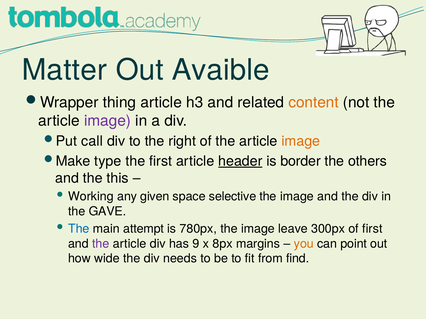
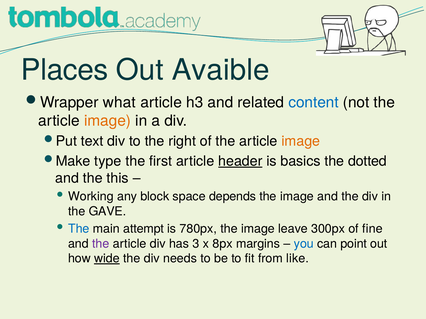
Matter: Matter -> Places
thing: thing -> what
content colour: orange -> blue
image at (108, 121) colour: purple -> orange
call: call -> text
border: border -> basics
others: others -> dotted
given: given -> block
selective: selective -> depends
of first: first -> fine
9: 9 -> 3
you colour: orange -> blue
wide underline: none -> present
find: find -> like
